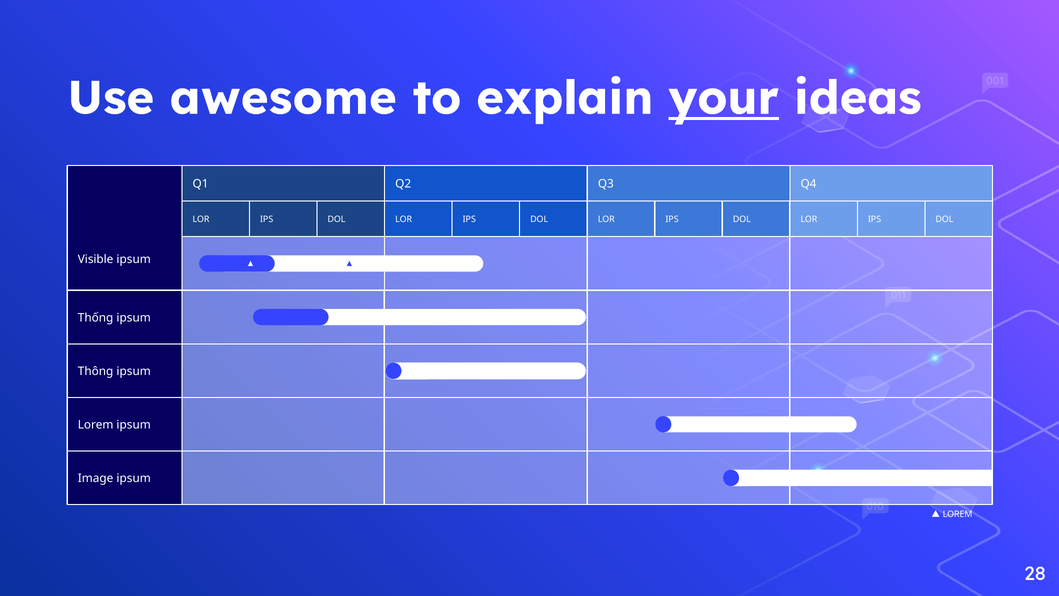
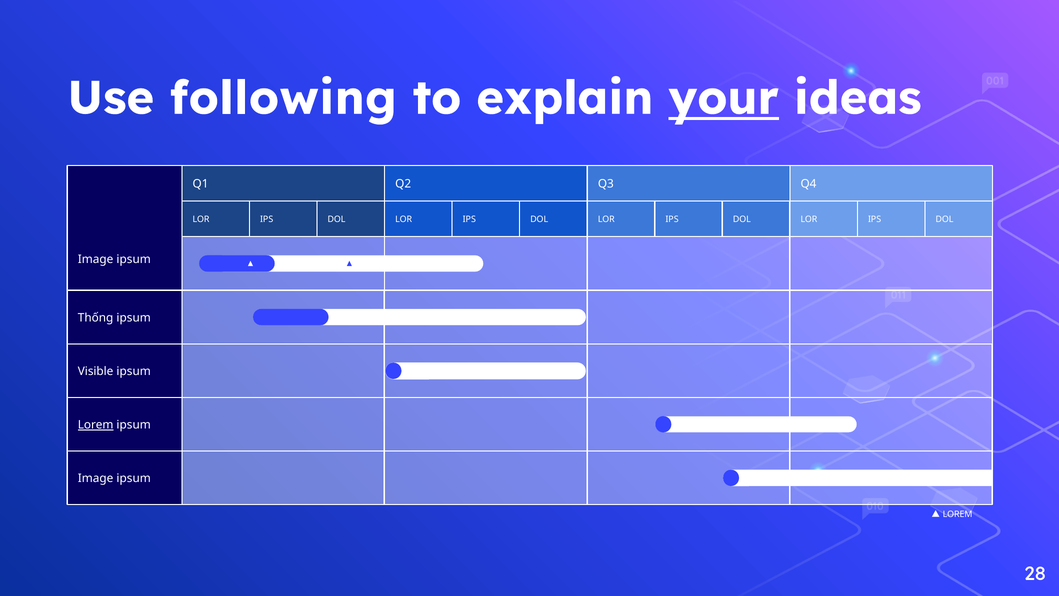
awesome: awesome -> following
Visible at (96, 259): Visible -> Image
Thông: Thông -> Visible
Lorem at (96, 425) underline: none -> present
